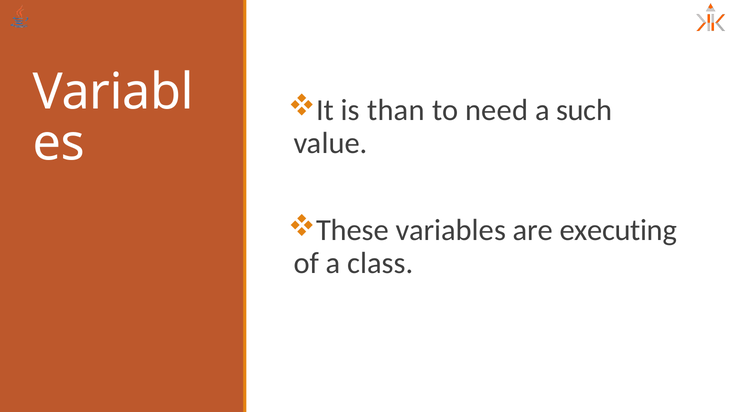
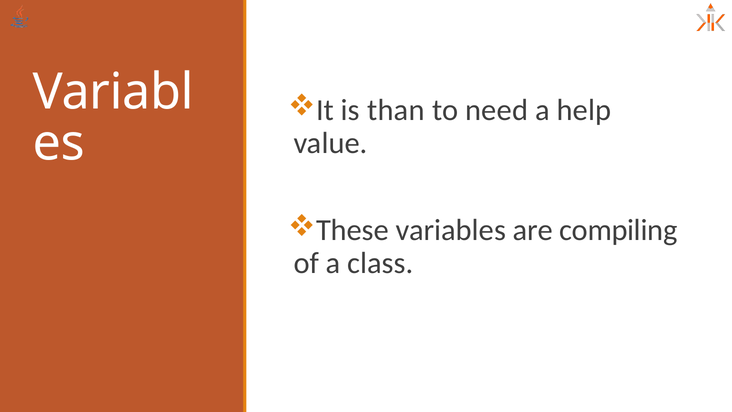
such: such -> help
executing: executing -> compiling
